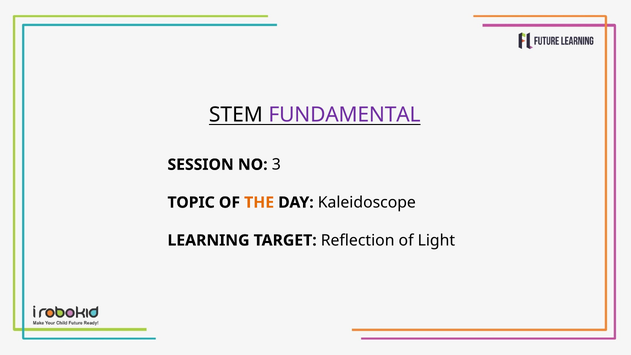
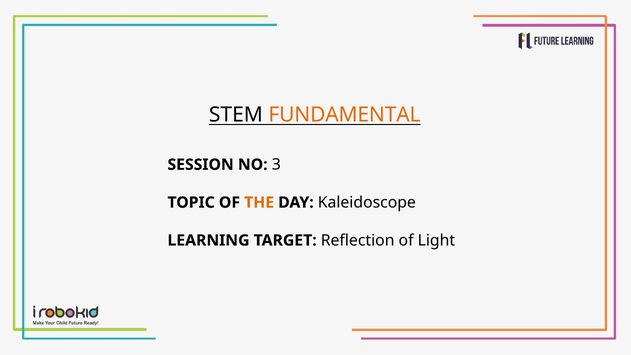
FUNDAMENTAL colour: purple -> orange
